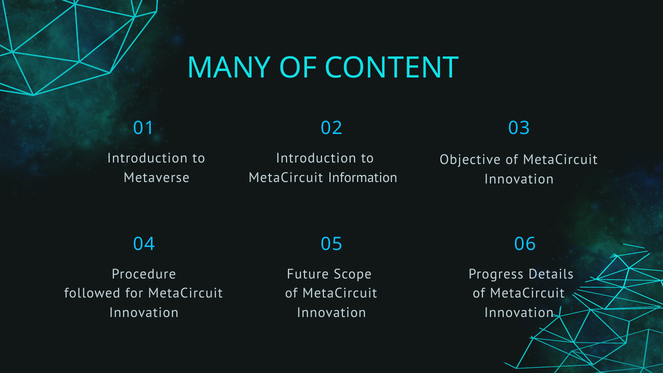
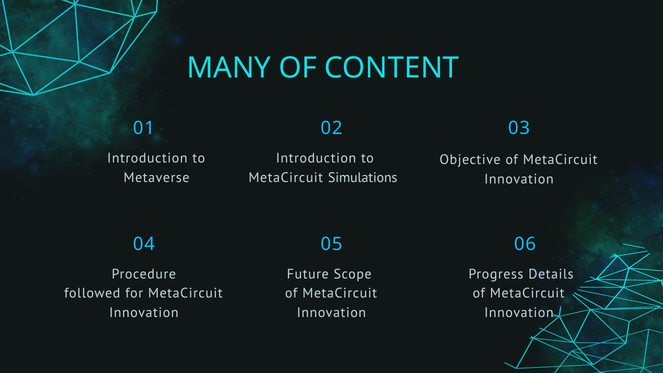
Information: Information -> Simulations
